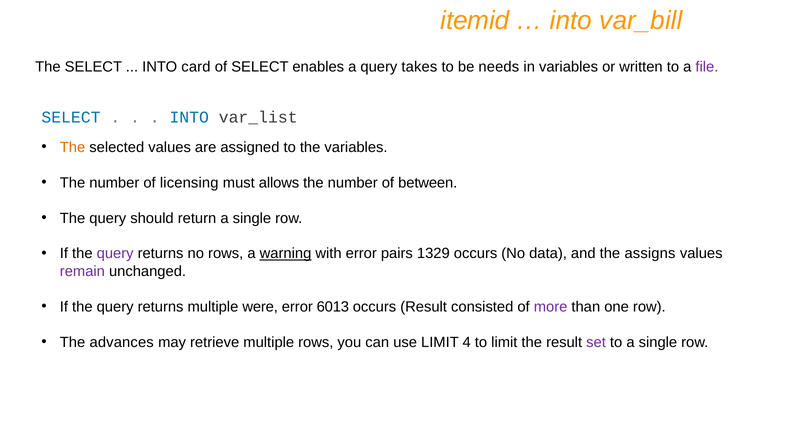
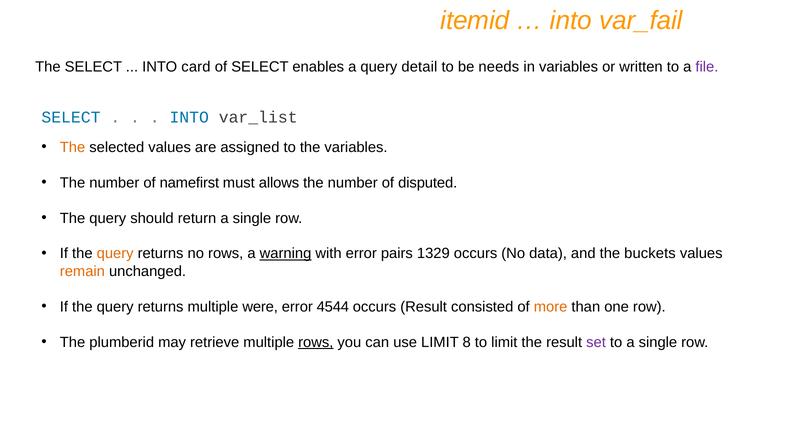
var_bill: var_bill -> var_fail
takes: takes -> detail
licensing: licensing -> namefirst
between: between -> disputed
query at (115, 253) colour: purple -> orange
assigns: assigns -> buckets
remain colour: purple -> orange
6013: 6013 -> 4544
more colour: purple -> orange
advances: advances -> plumberid
rows at (316, 342) underline: none -> present
4: 4 -> 8
